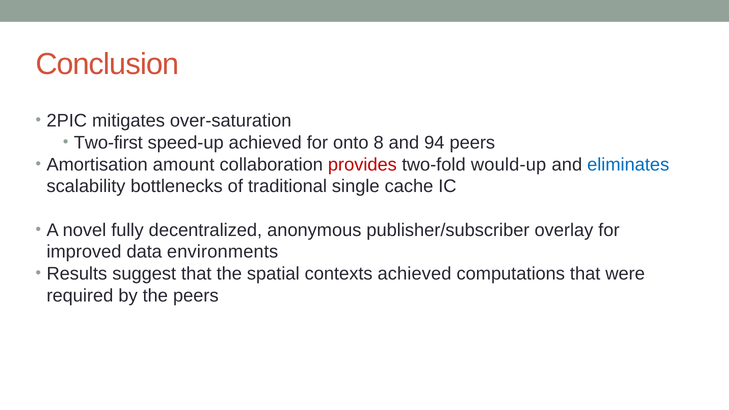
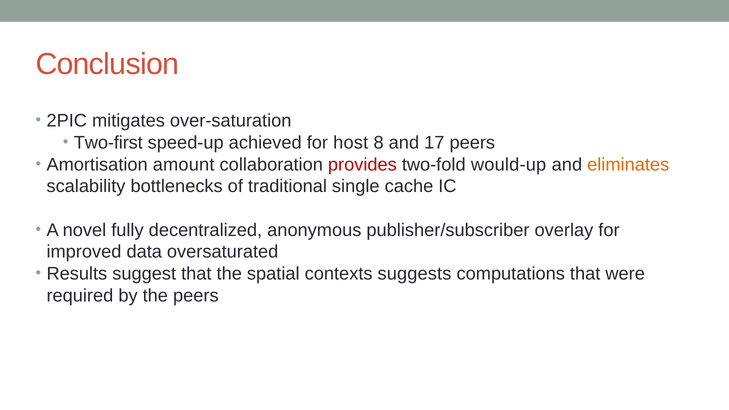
onto: onto -> host
94: 94 -> 17
eliminates colour: blue -> orange
environments: environments -> oversaturated
contexts achieved: achieved -> suggests
